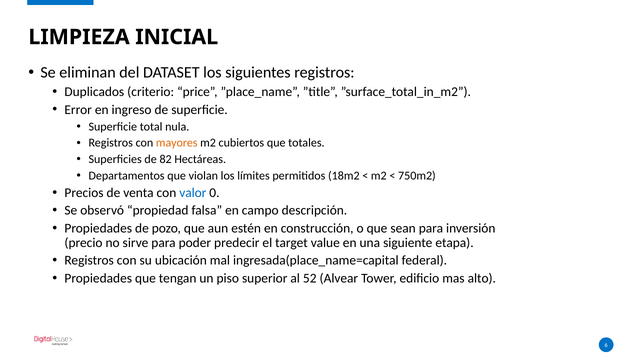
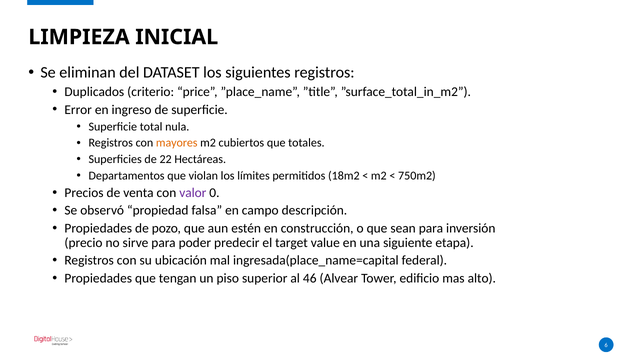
82: 82 -> 22
valor colour: blue -> purple
52: 52 -> 46
